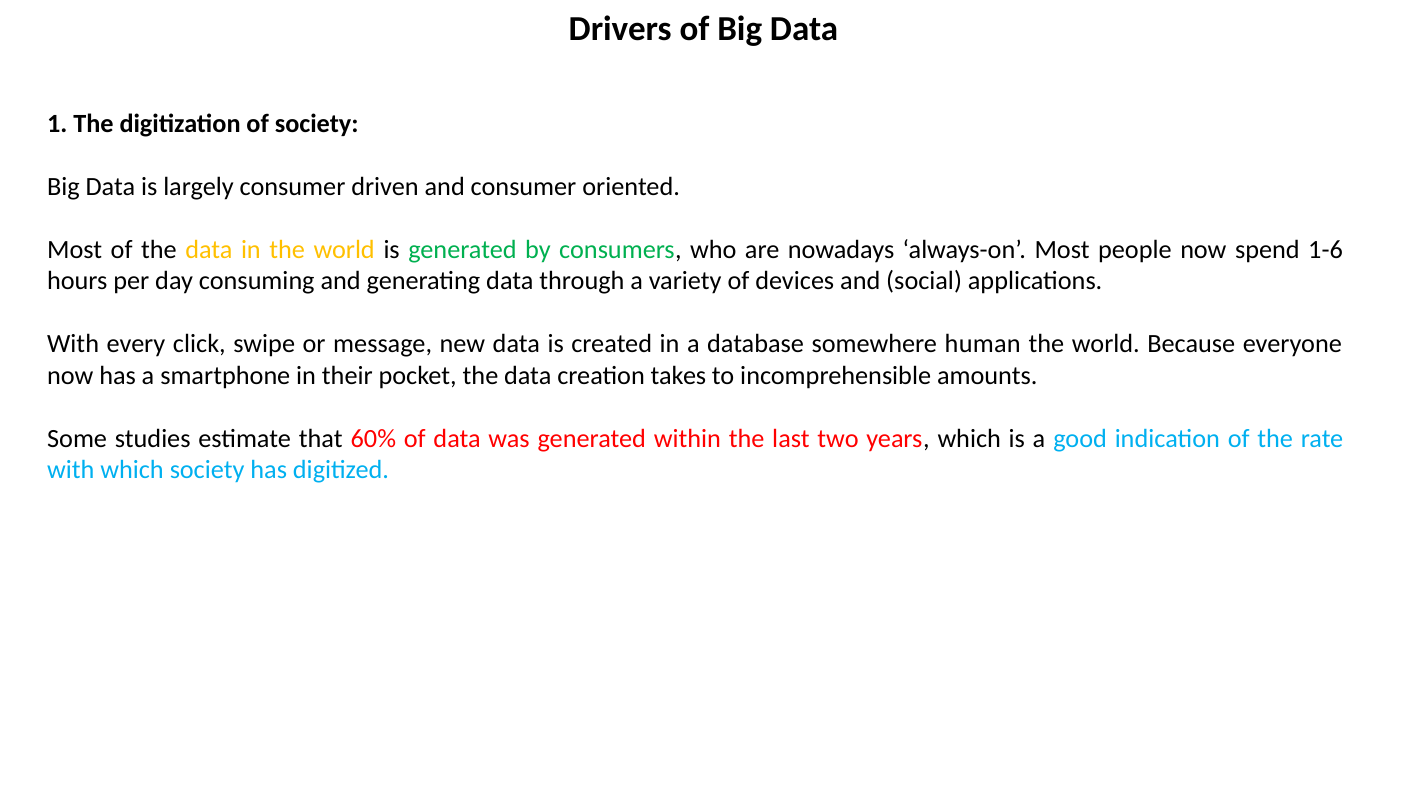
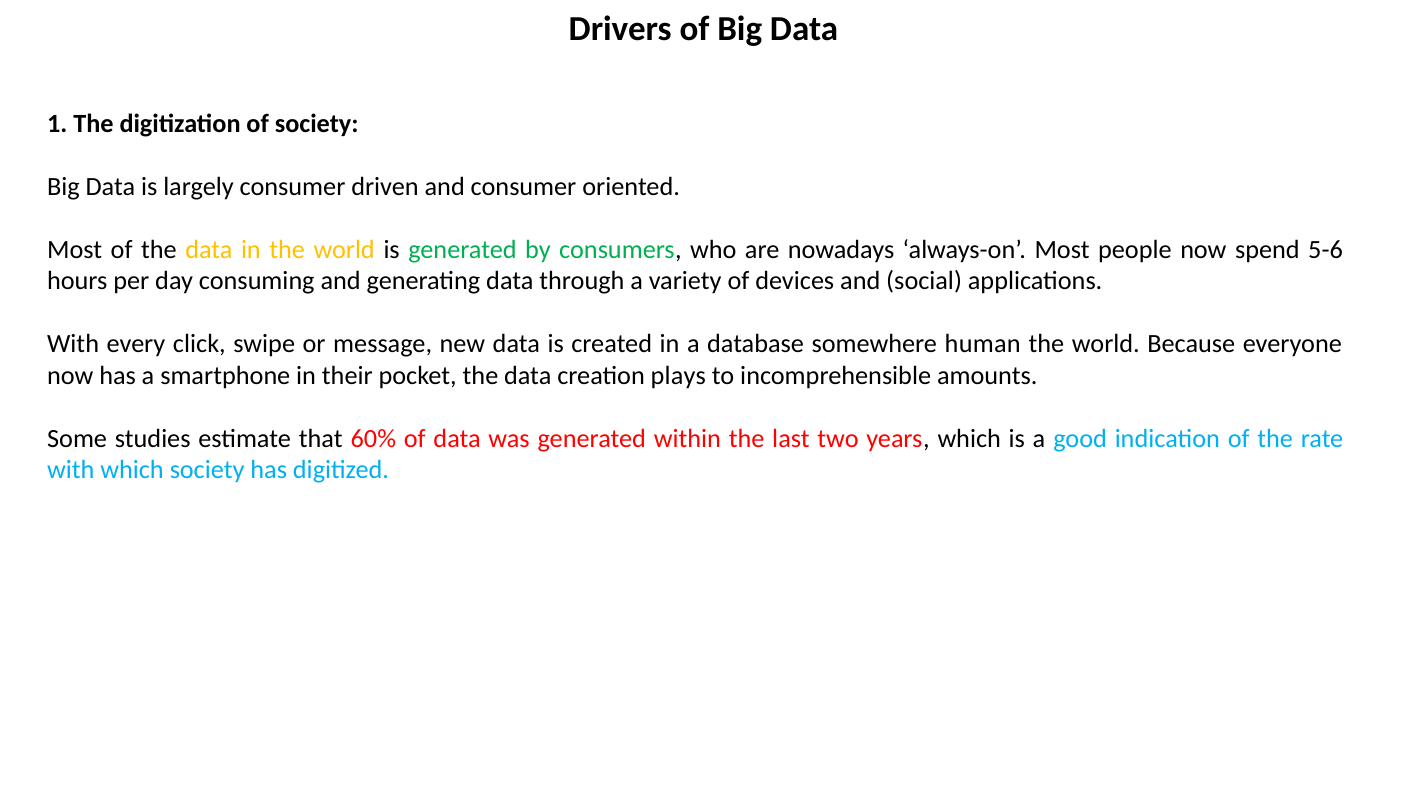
1-6: 1-6 -> 5-6
takes: takes -> plays
